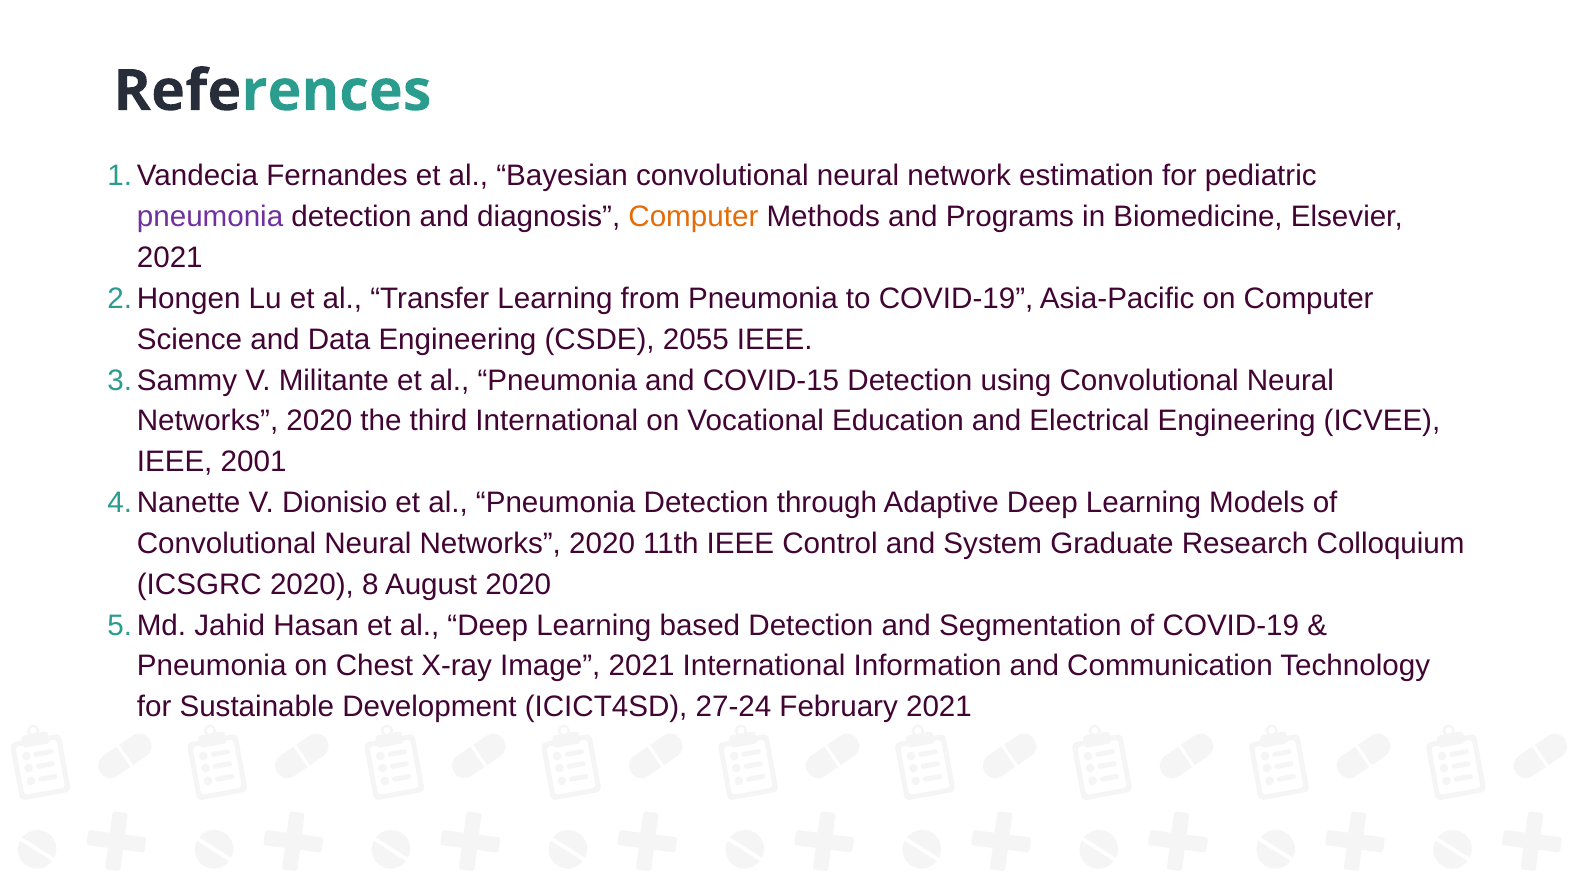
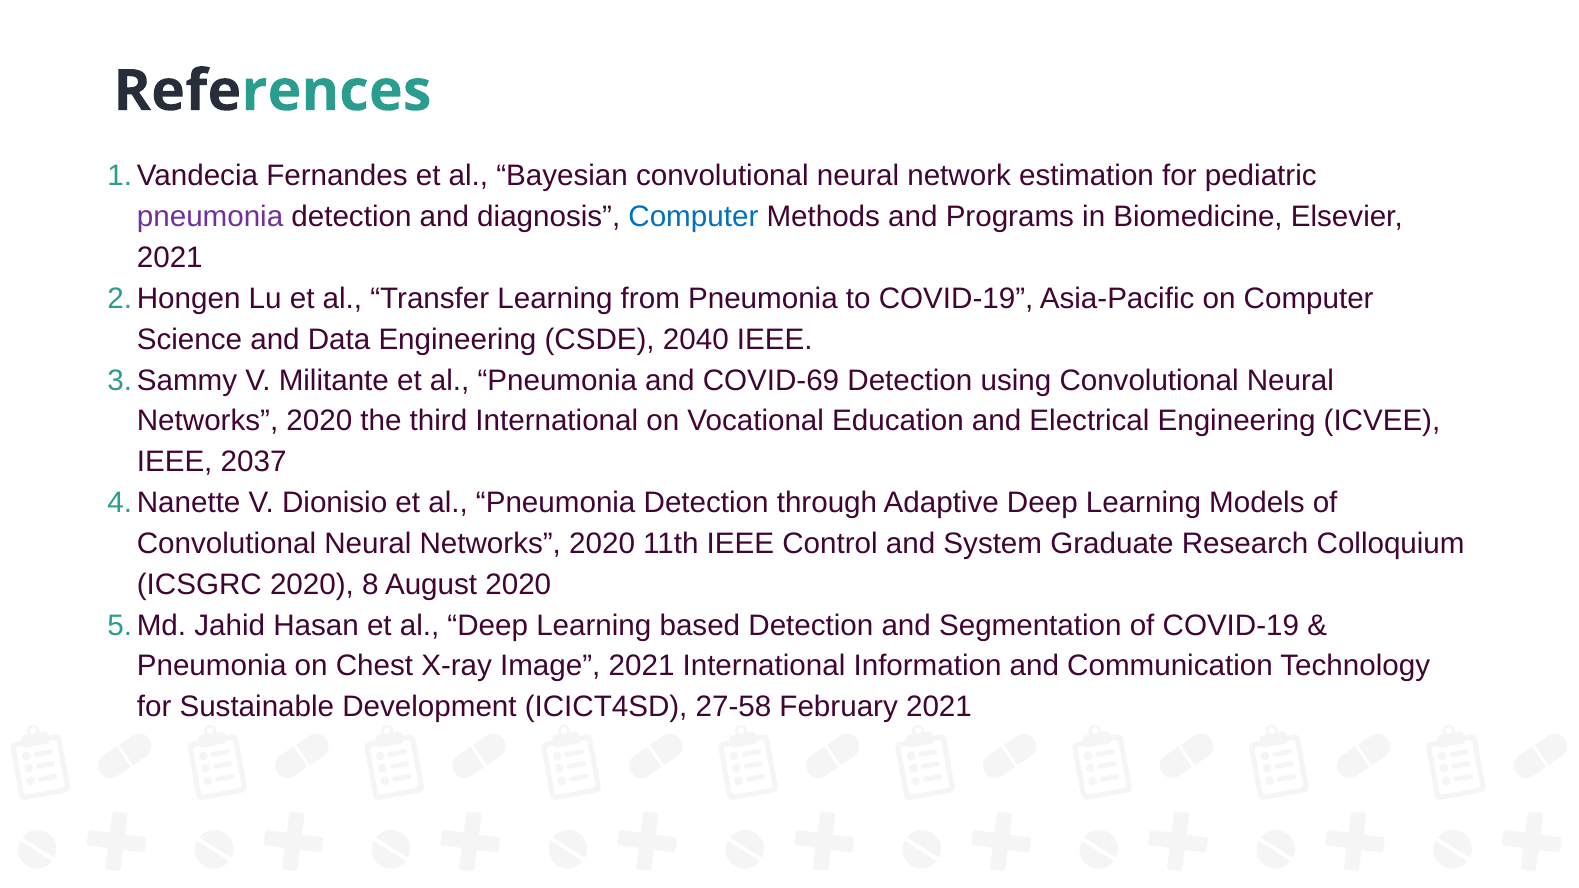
Computer at (693, 217) colour: orange -> blue
2055: 2055 -> 2040
COVID-15: COVID-15 -> COVID-69
2001: 2001 -> 2037
27-24: 27-24 -> 27-58
